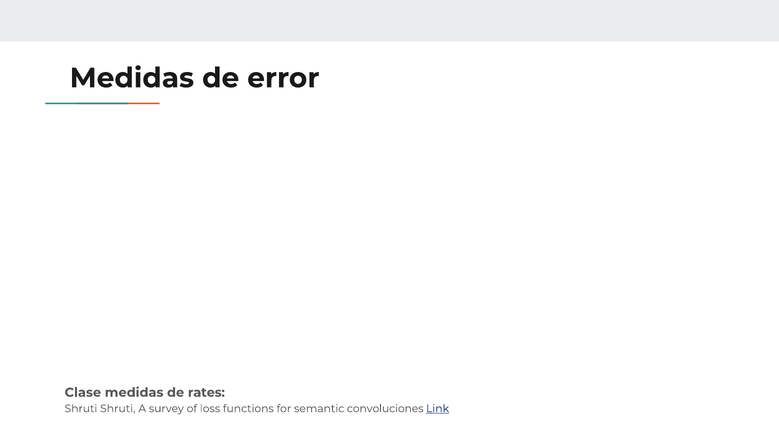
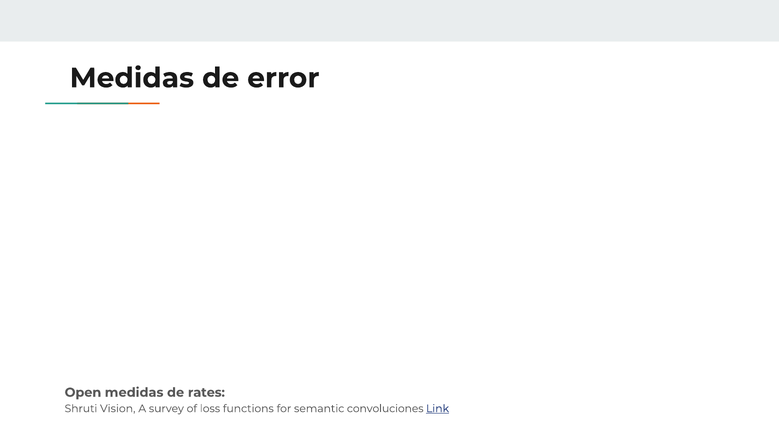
Clase: Clase -> Open
Shruti Shruti: Shruti -> Vision
